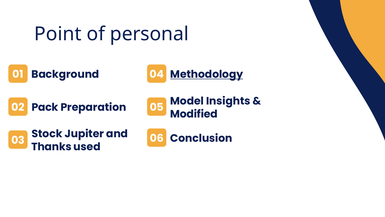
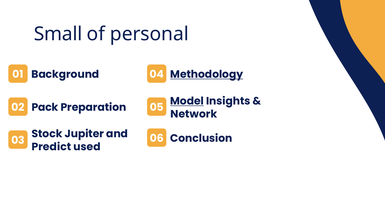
Point: Point -> Small
Model underline: none -> present
Modified: Modified -> Network
Thanks: Thanks -> Predict
